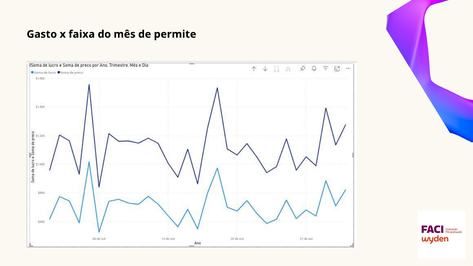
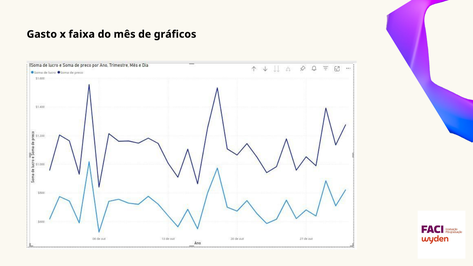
permite: permite -> gráficos
